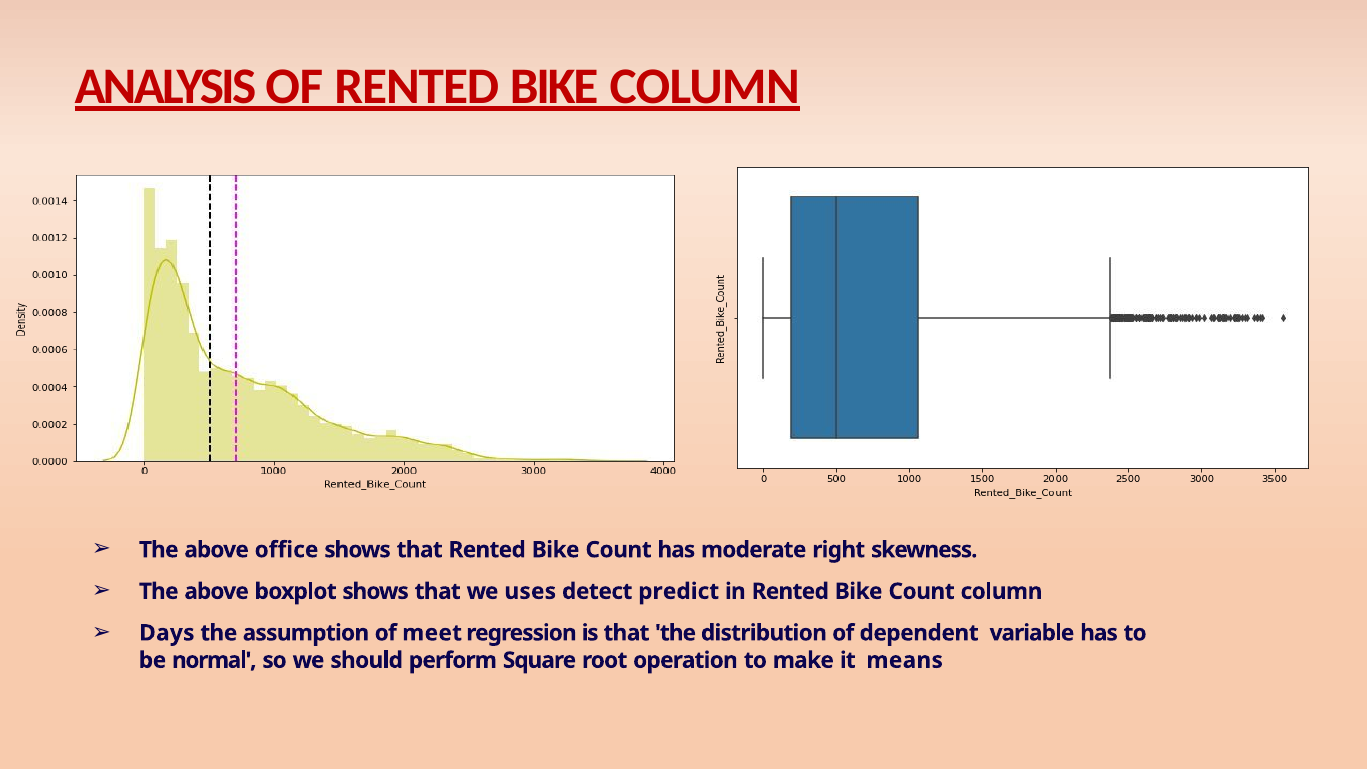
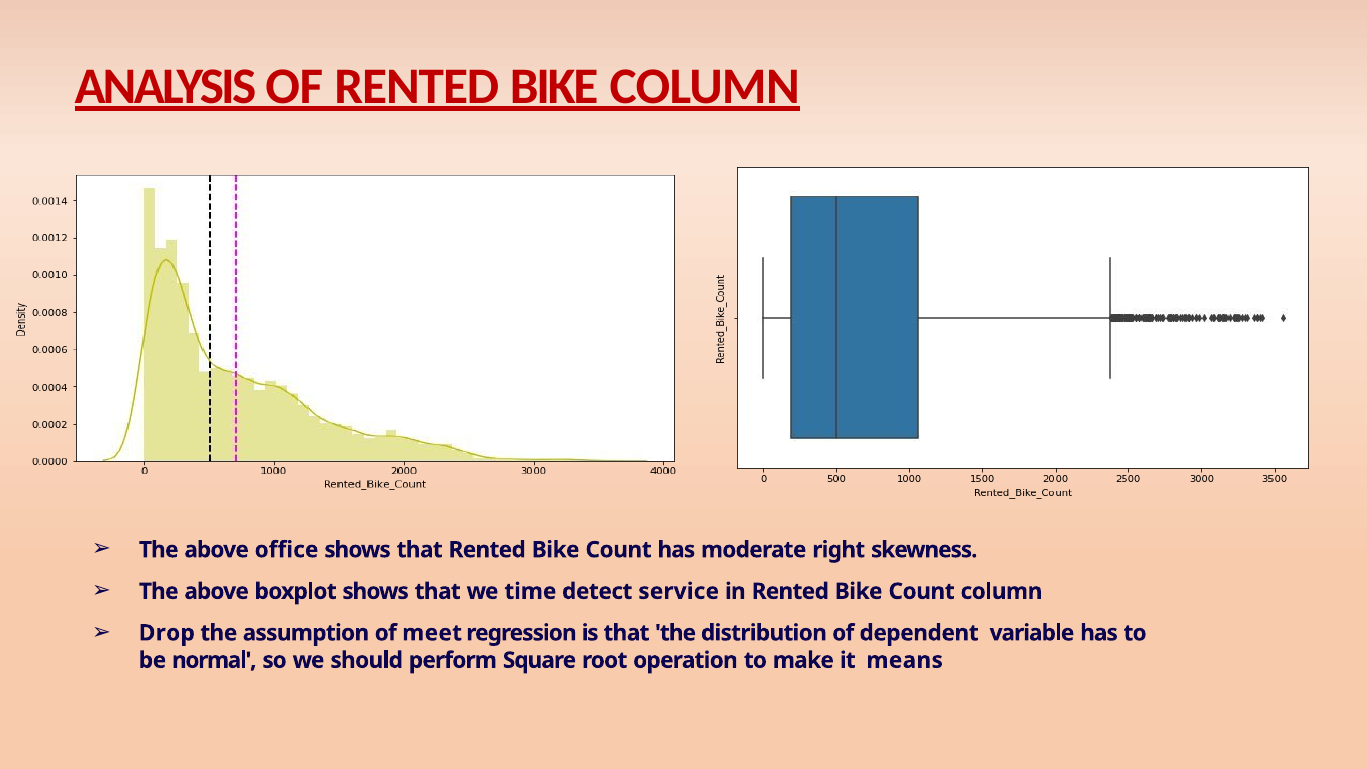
uses: uses -> time
predict: predict -> service
Days: Days -> Drop
